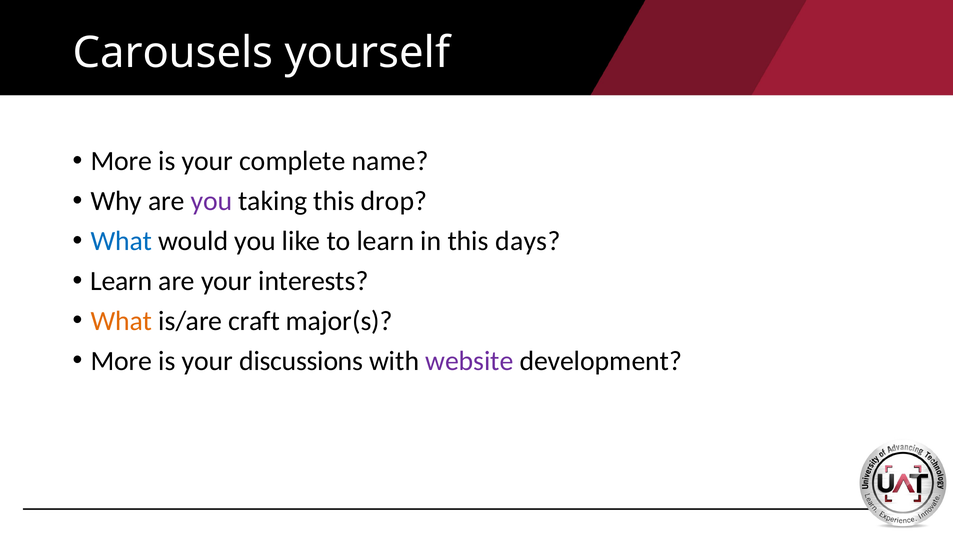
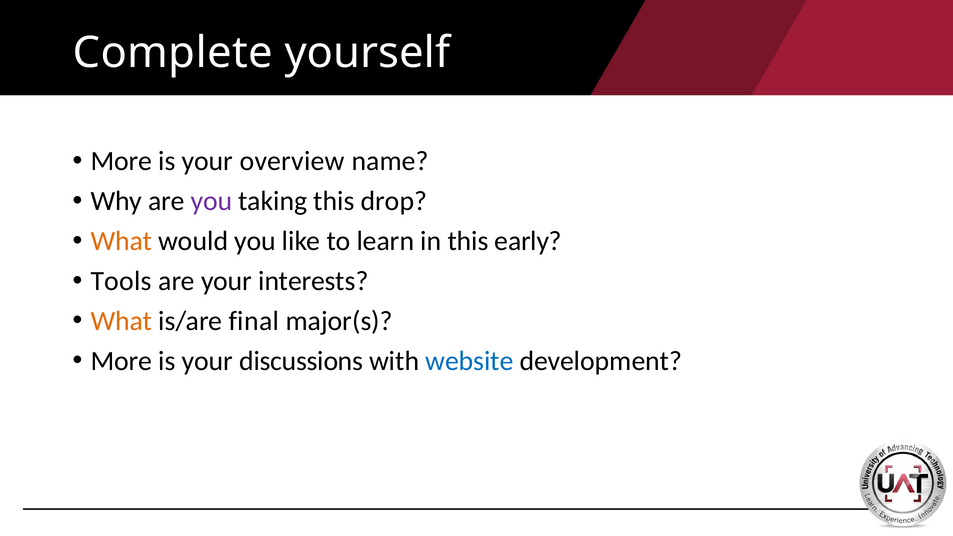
Carousels: Carousels -> Complete
complete: complete -> overview
What at (121, 241) colour: blue -> orange
days: days -> early
Learn at (121, 281): Learn -> Tools
craft: craft -> final
website colour: purple -> blue
